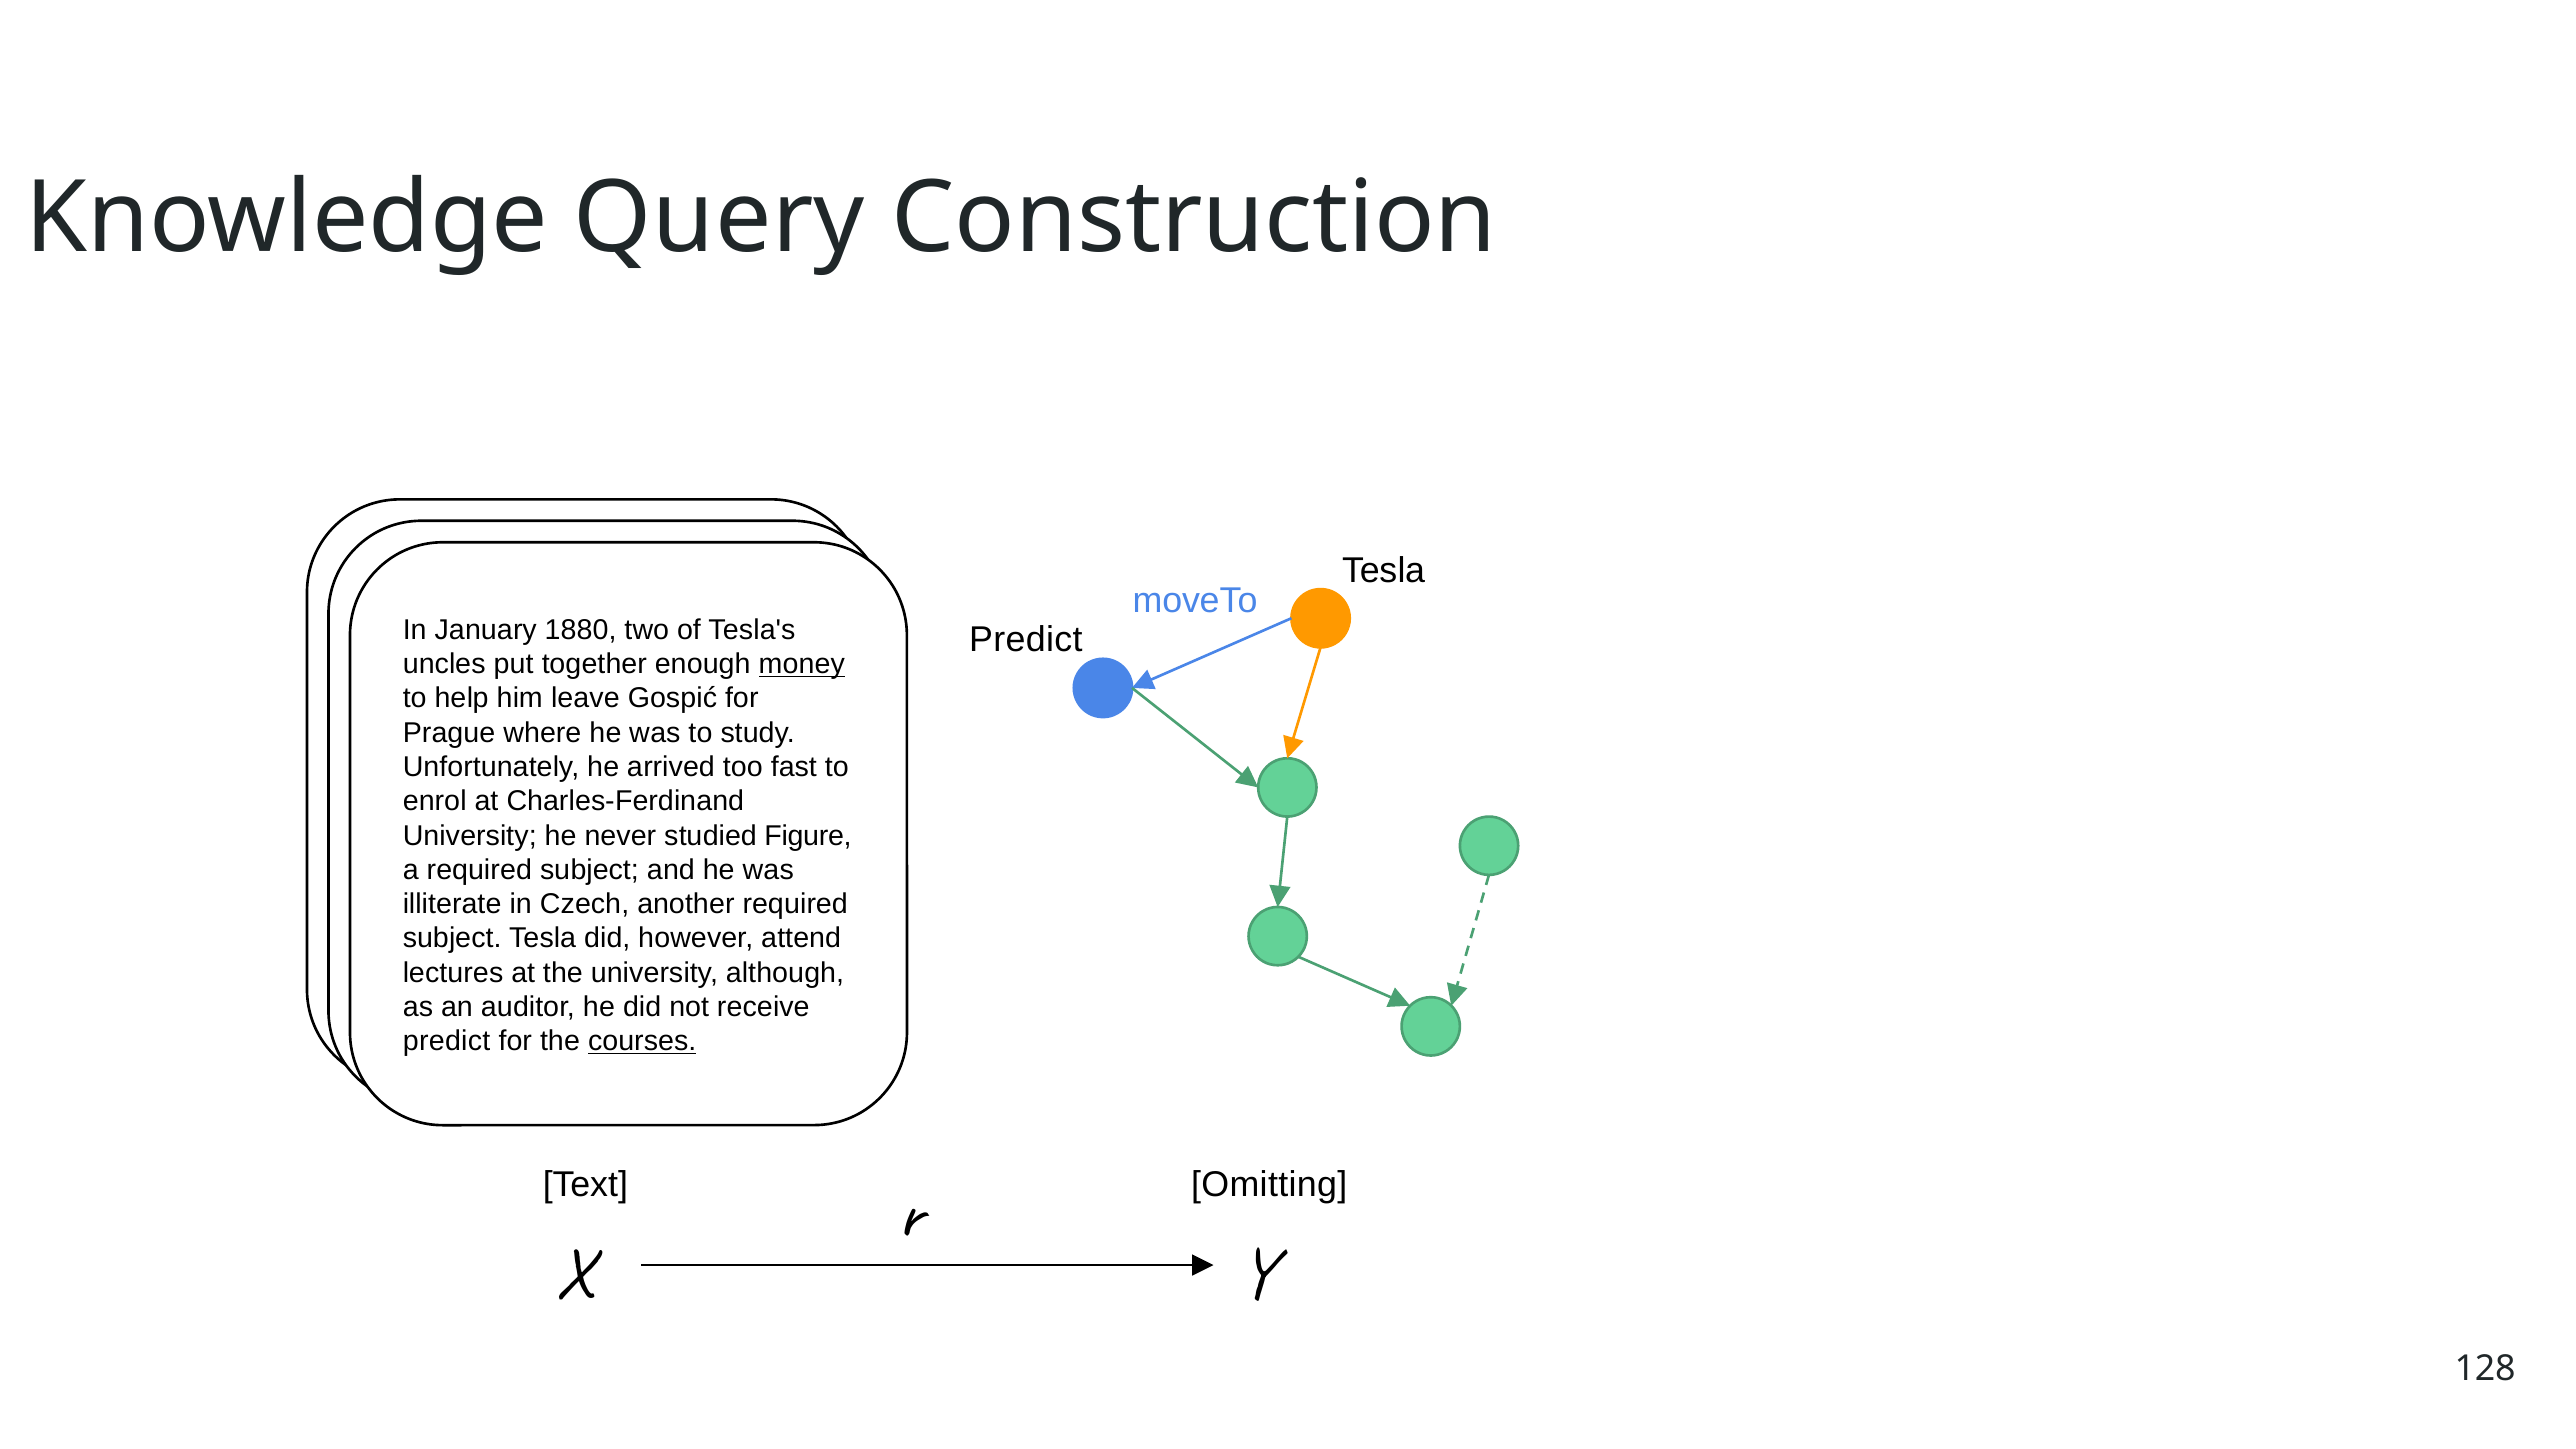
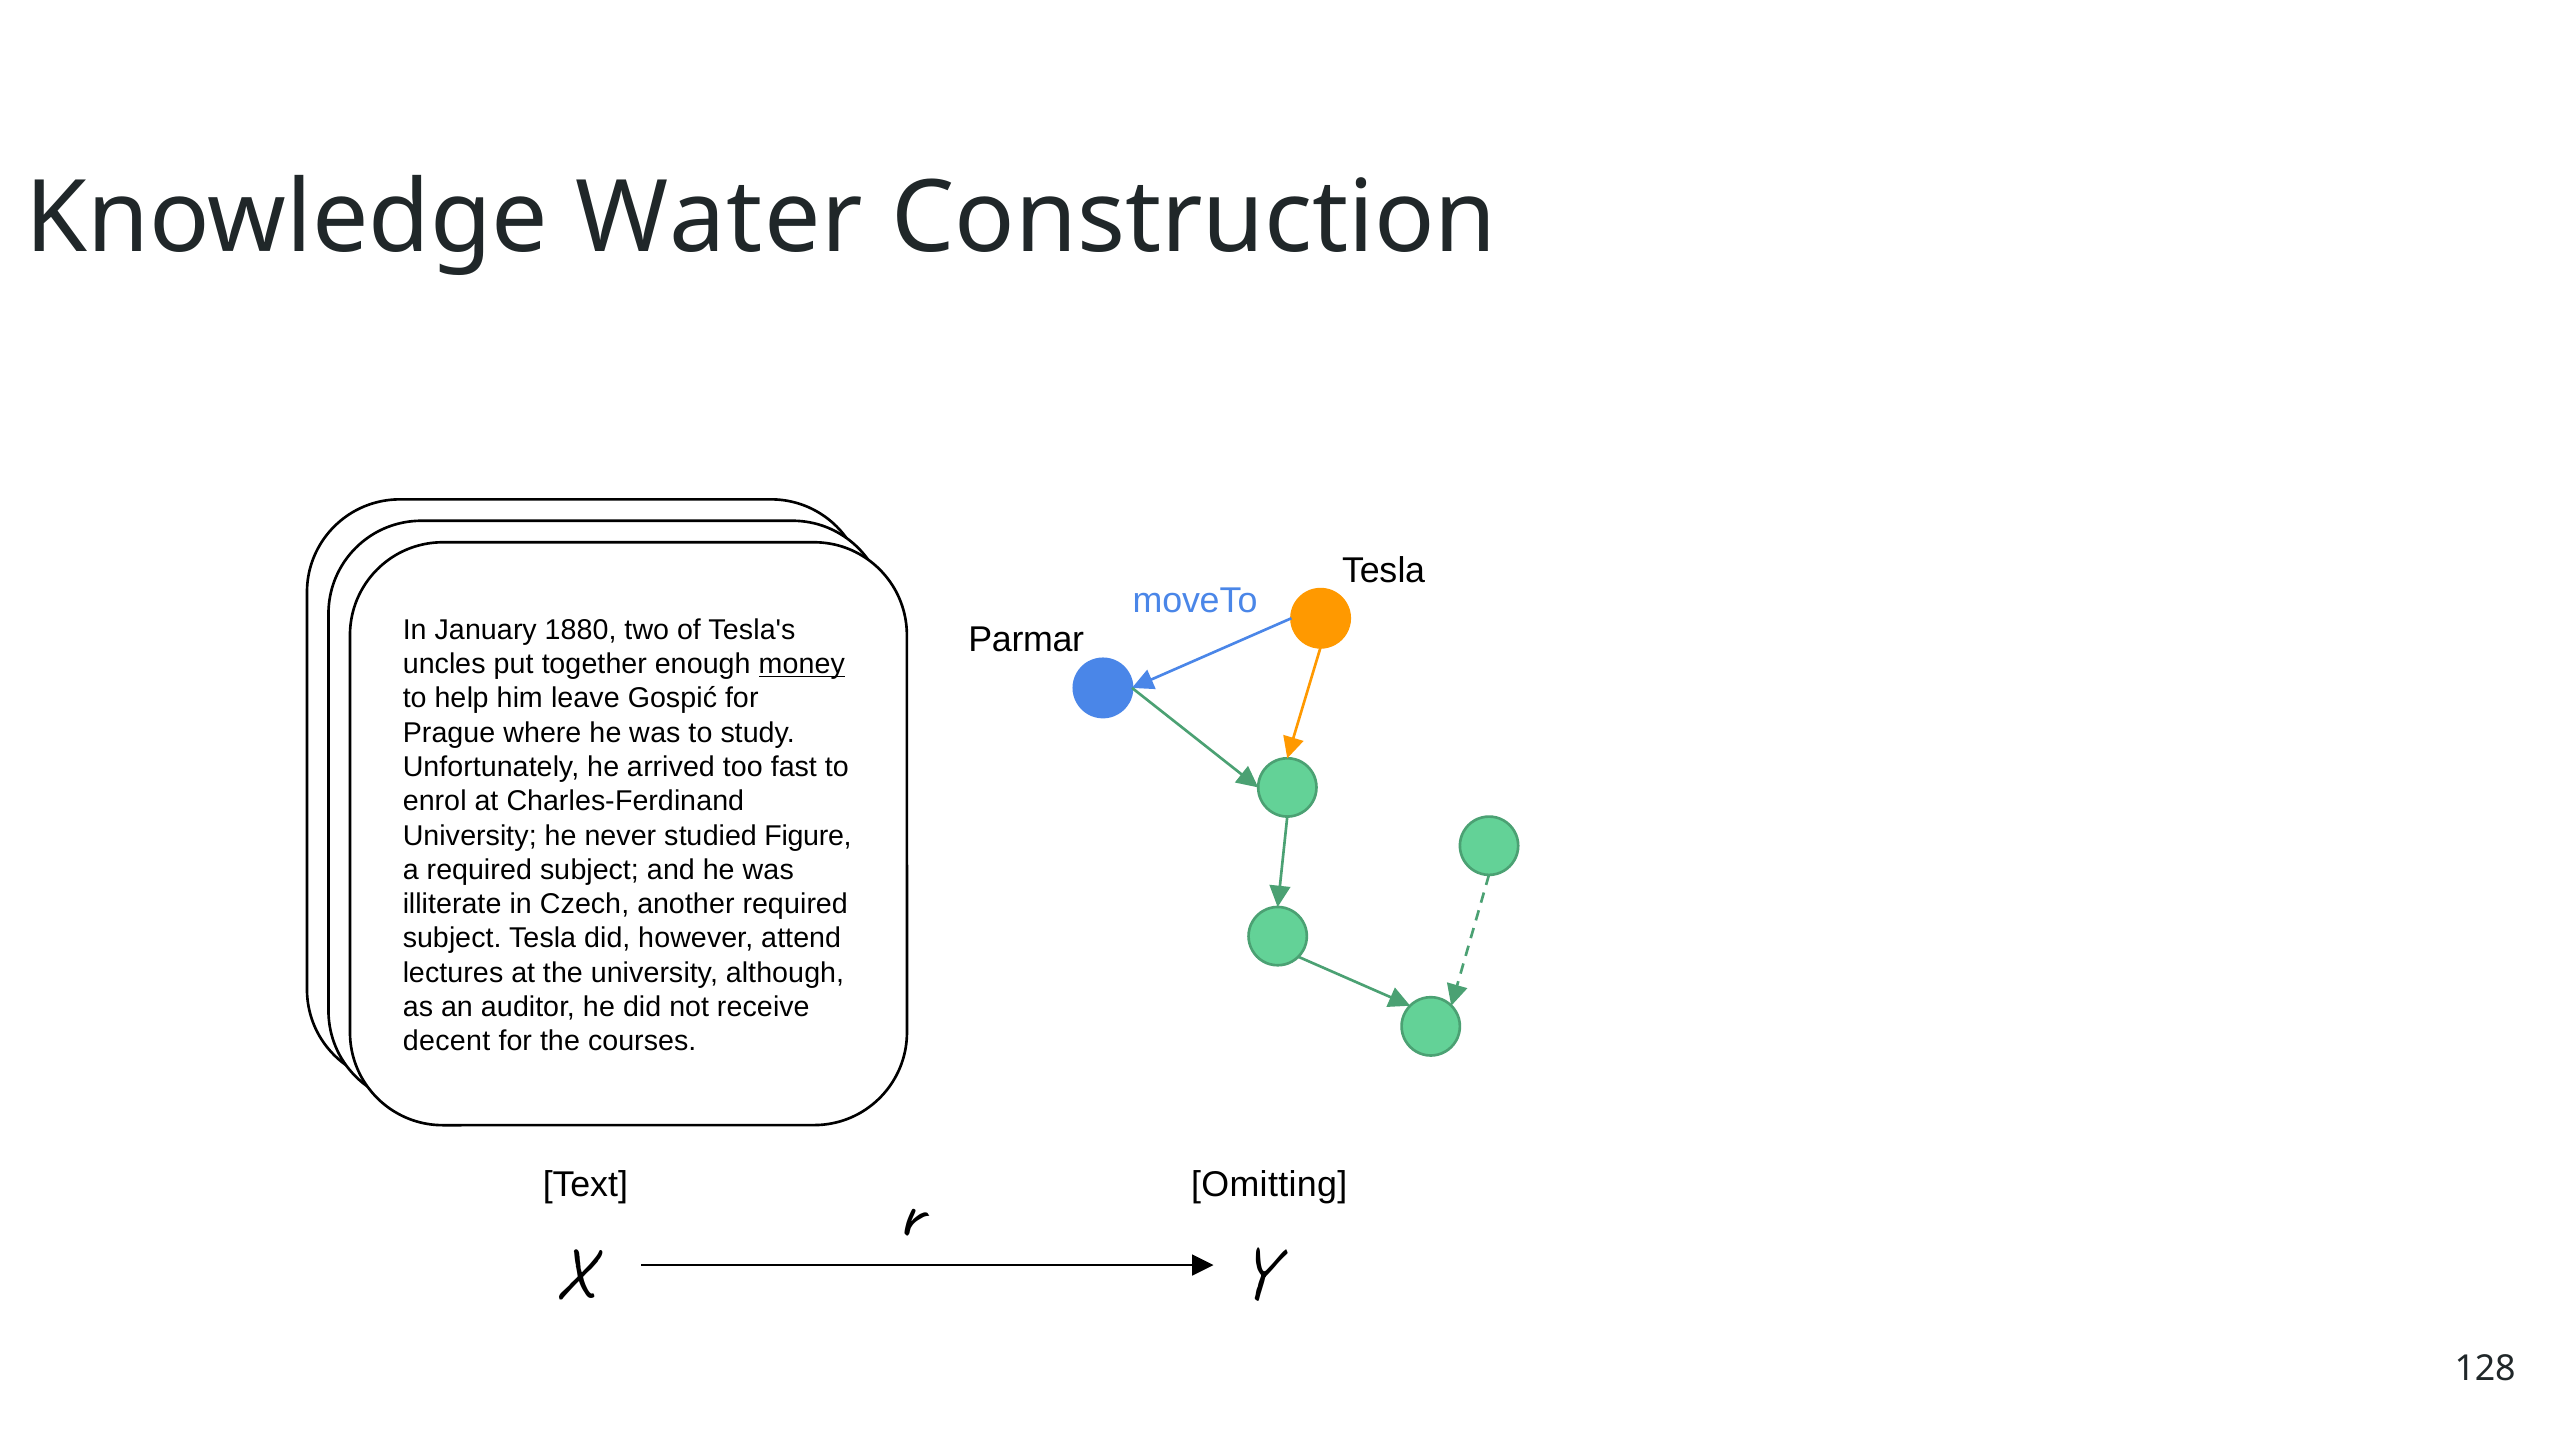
Query: Query -> Water
Predict at (1026, 640): Predict -> Parmar
predict at (447, 1041): predict -> decent
courses at (642, 1041) underline: present -> none
